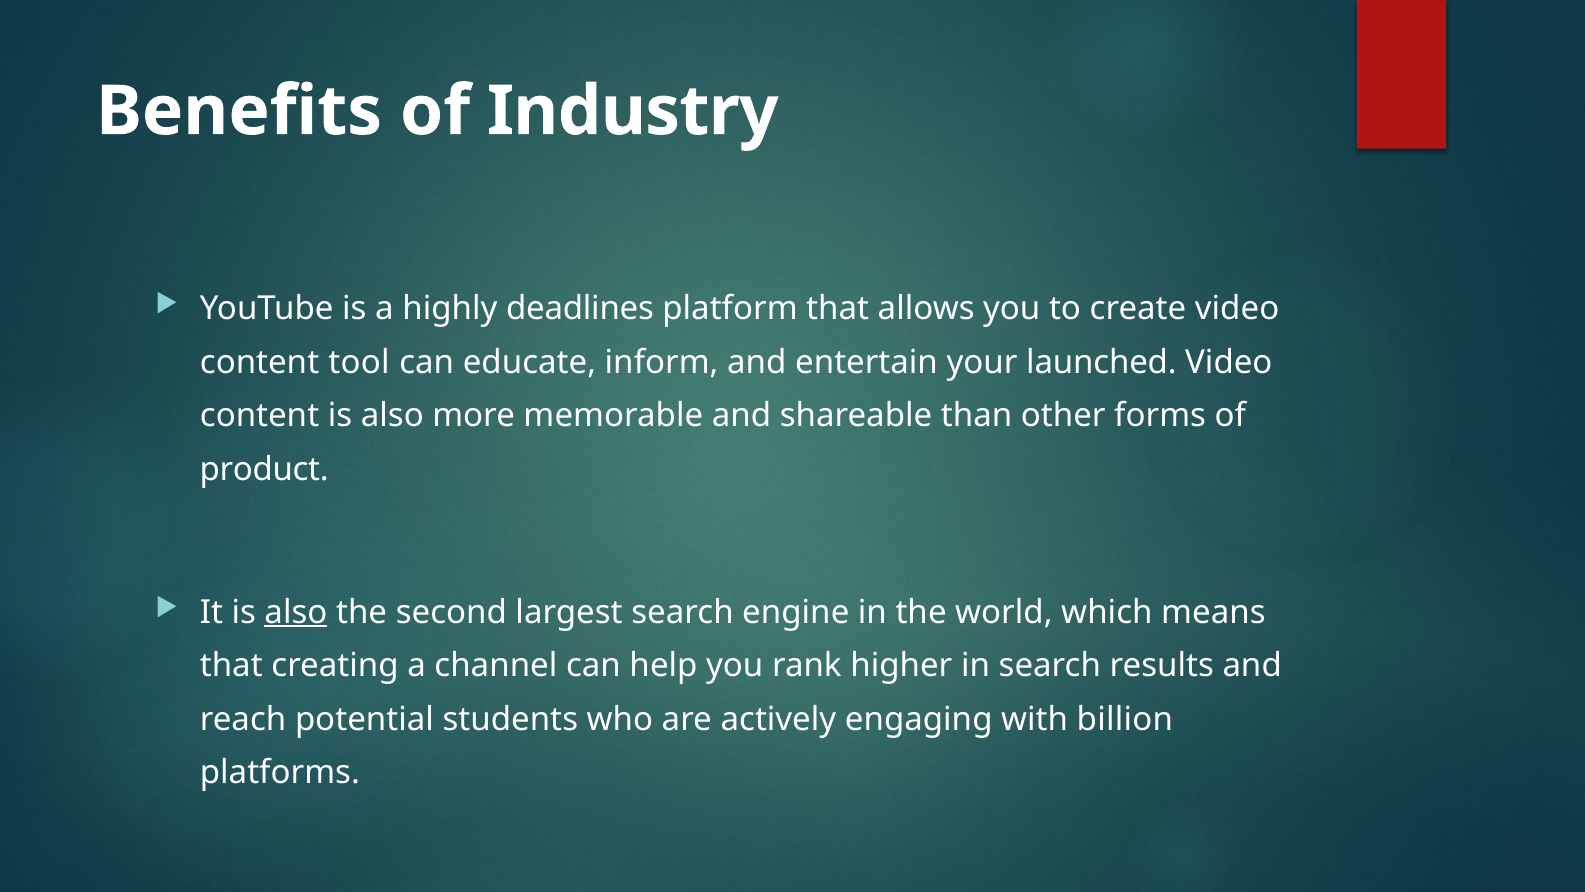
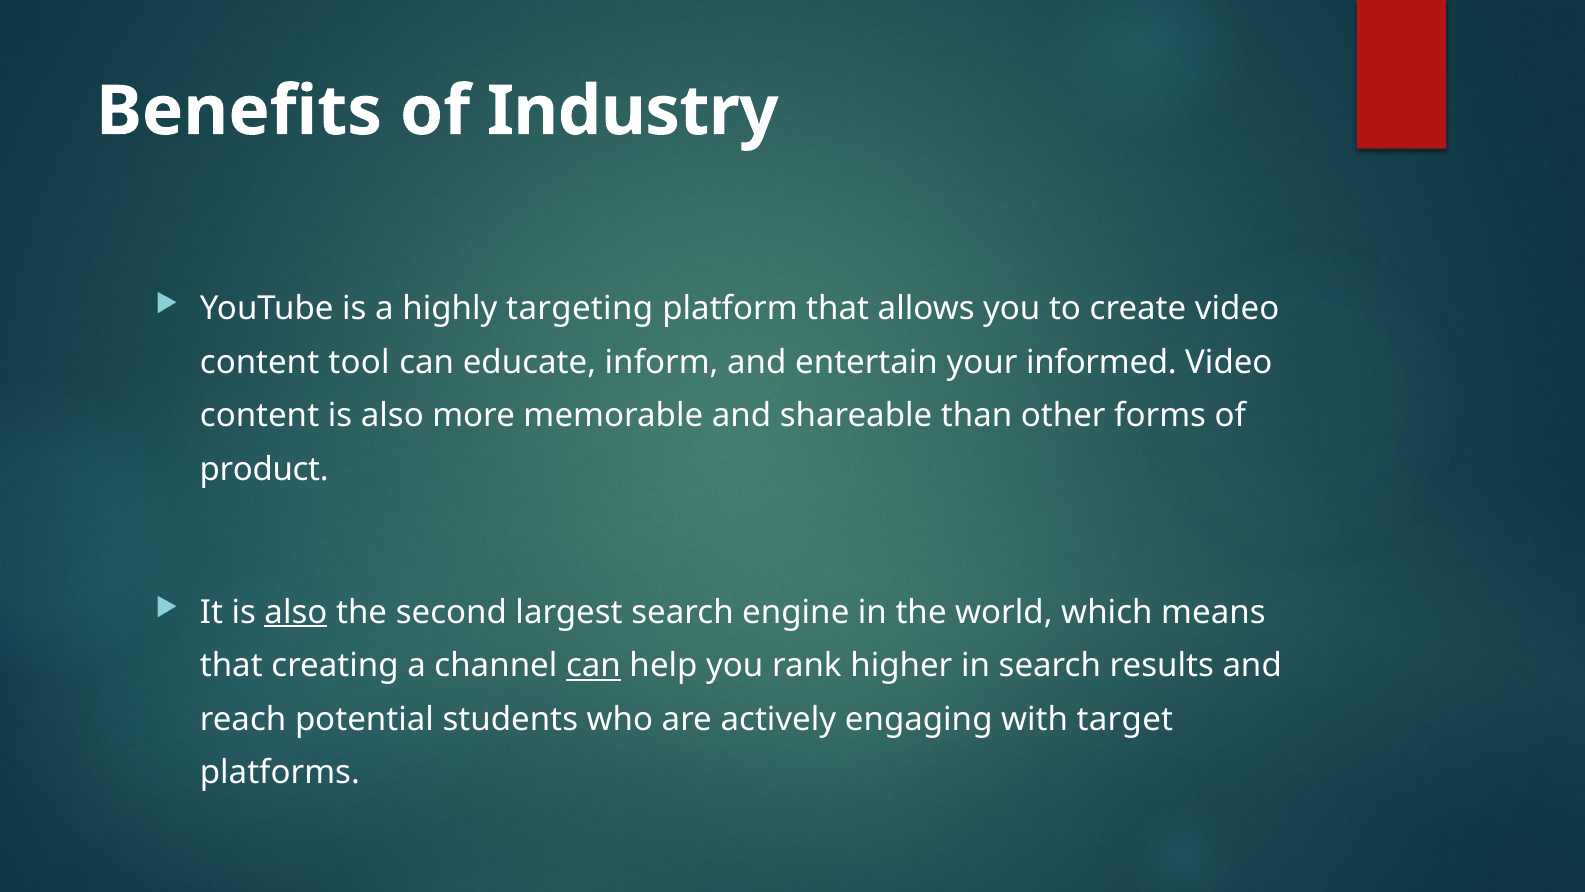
deadlines: deadlines -> targeting
launched: launched -> informed
can at (593, 665) underline: none -> present
billion: billion -> target
